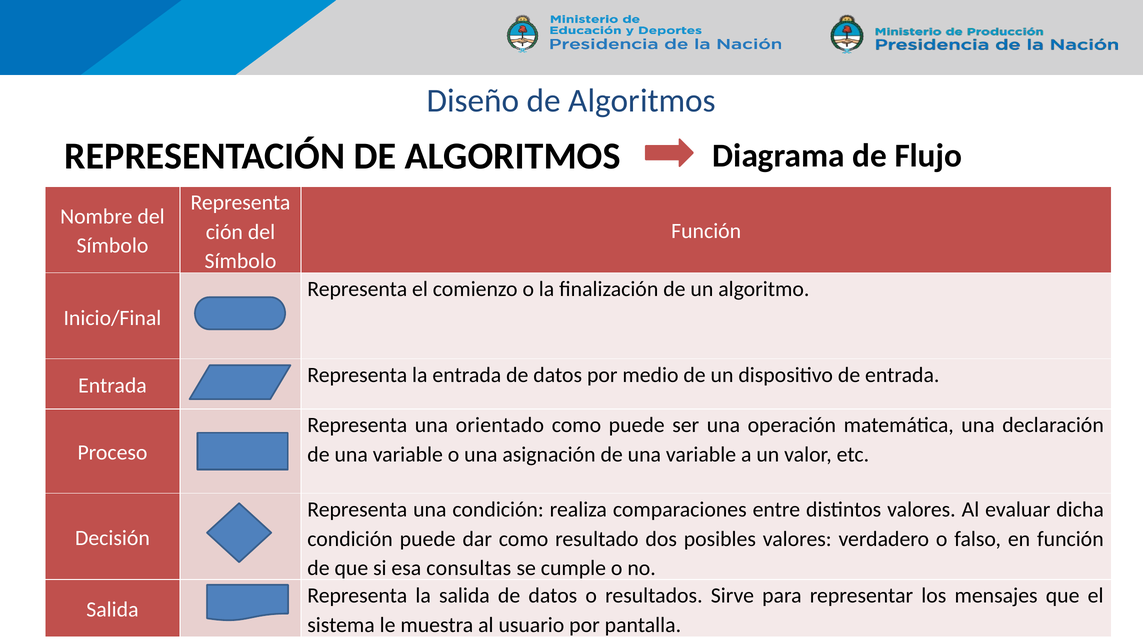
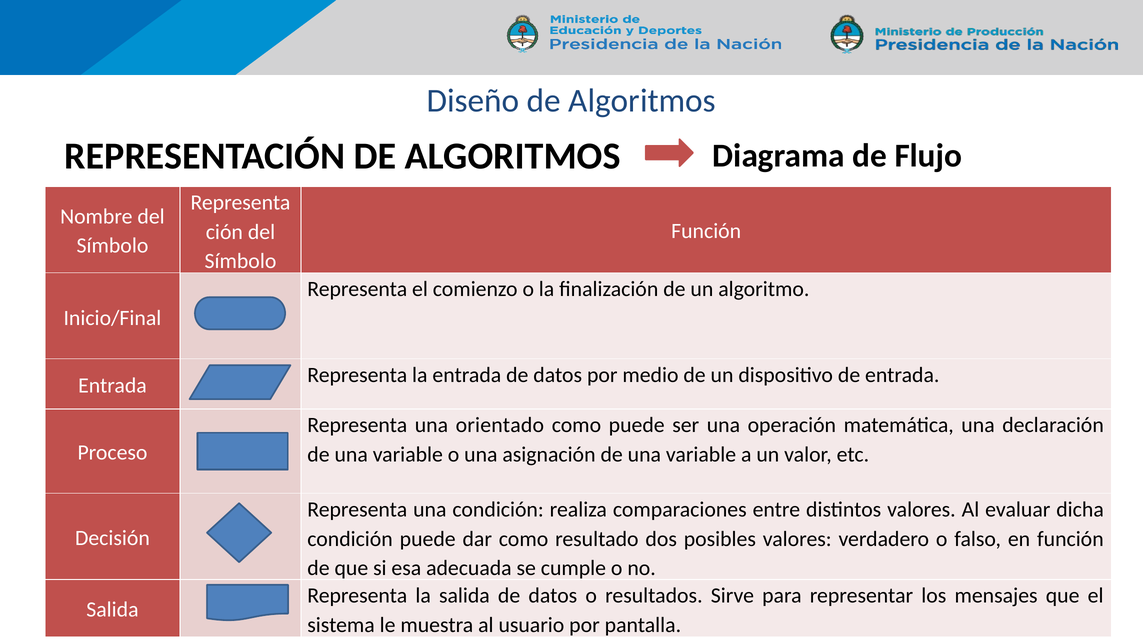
consultas: consultas -> adecuada
